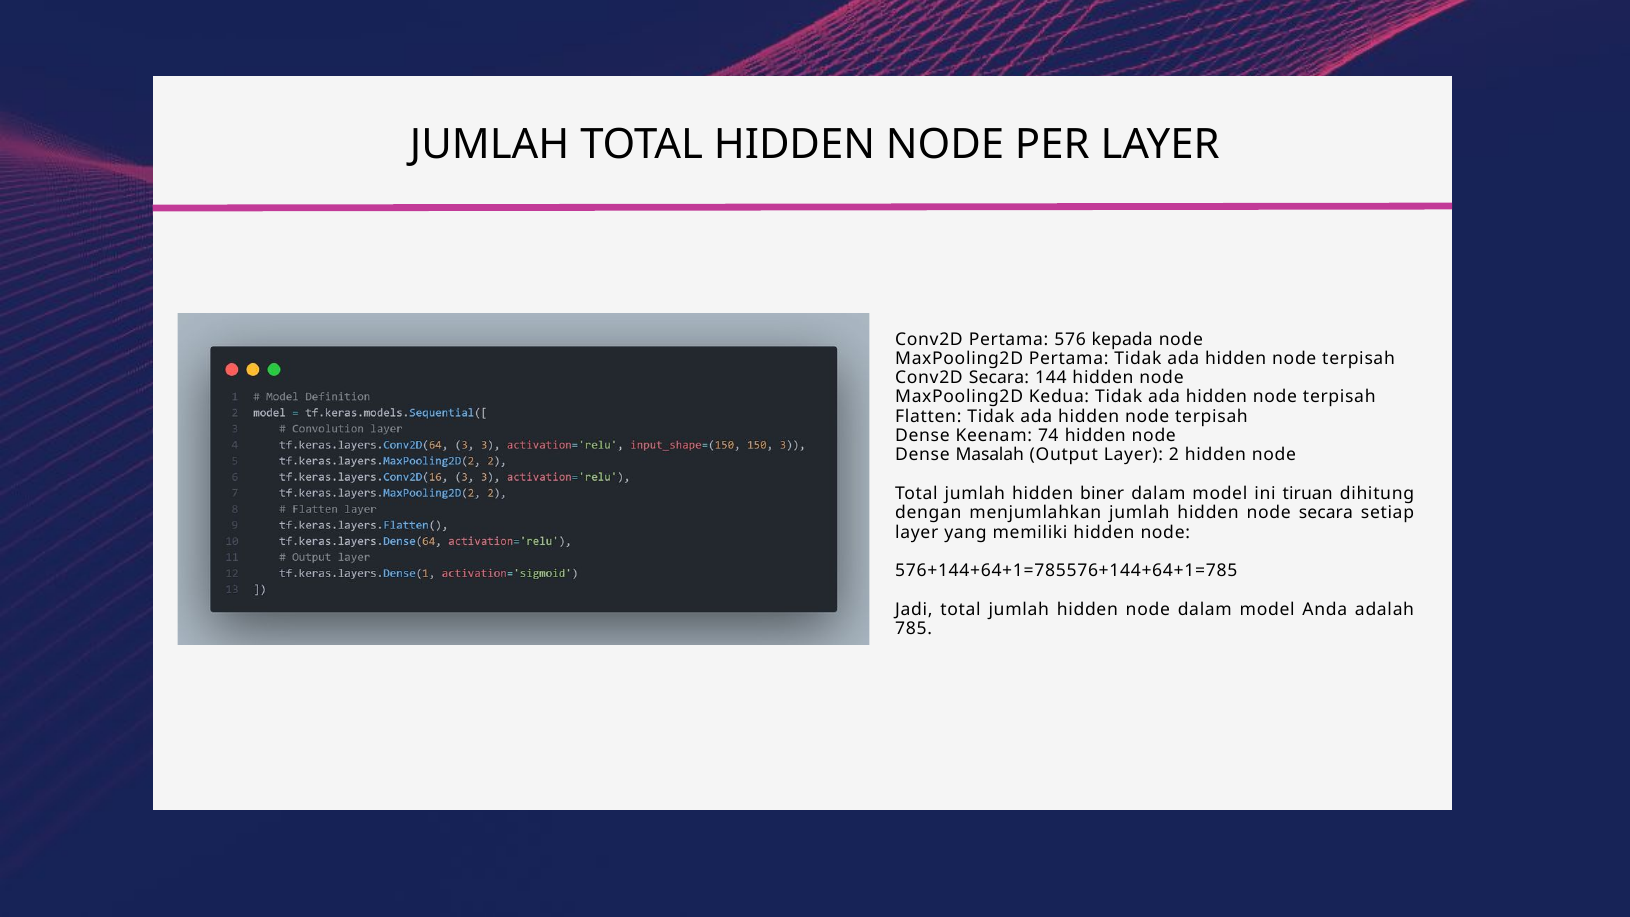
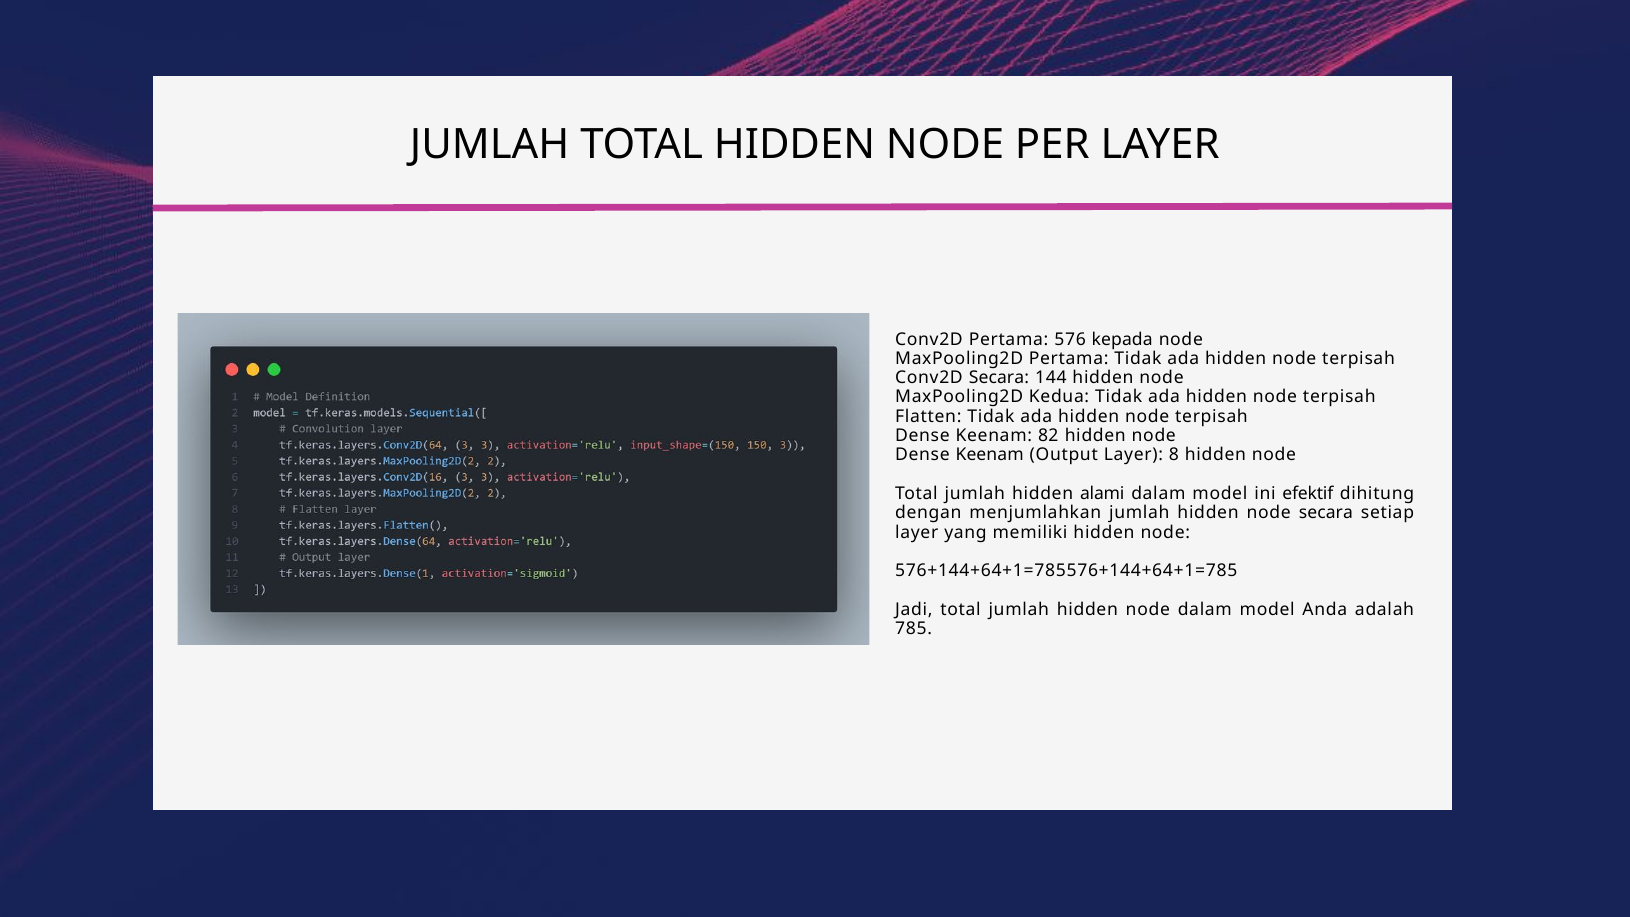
74: 74 -> 82
Masalah at (990, 455): Masalah -> Keenam
2: 2 -> 8
biner: biner -> alami
tiruan: tiruan -> efektif
